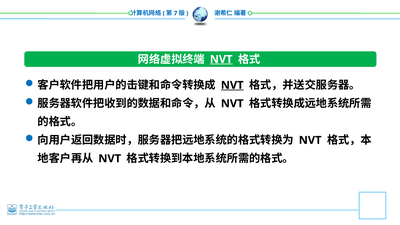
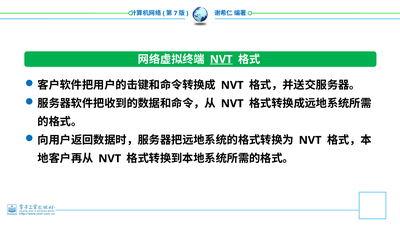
NVT at (232, 85) underline: present -> none
